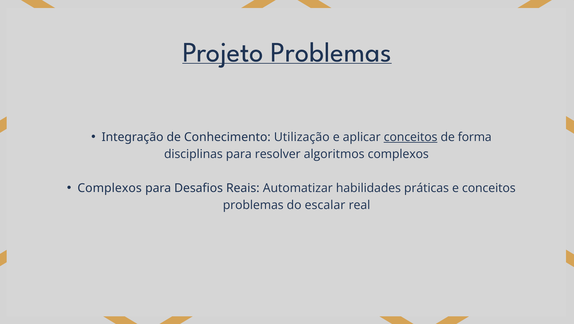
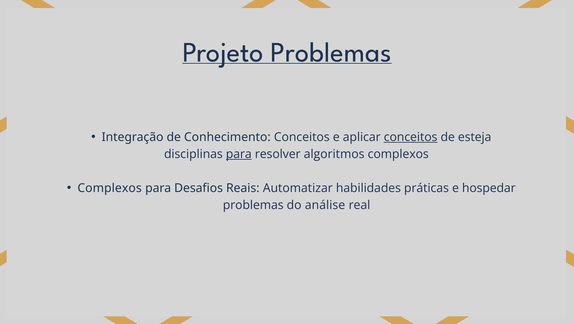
Conhecimento Utilização: Utilização -> Conceitos
forma: forma -> esteja
para at (239, 154) underline: none -> present
e conceitos: conceitos -> hospedar
escalar: escalar -> análise
